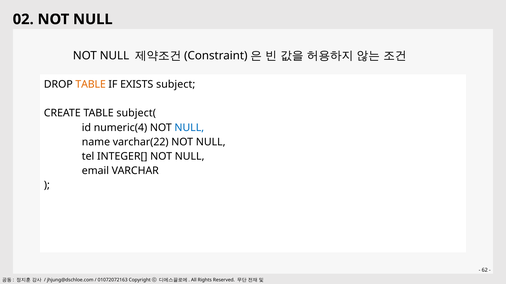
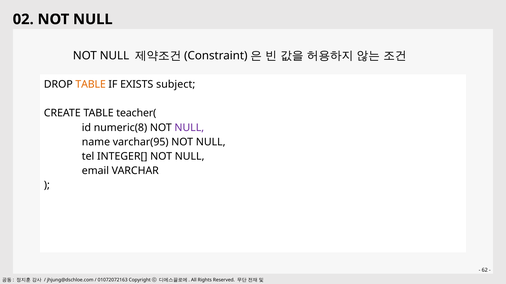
subject(: subject( -> teacher(
numeric(4: numeric(4 -> numeric(8
NULL at (189, 128) colour: blue -> purple
varchar(22: varchar(22 -> varchar(95
